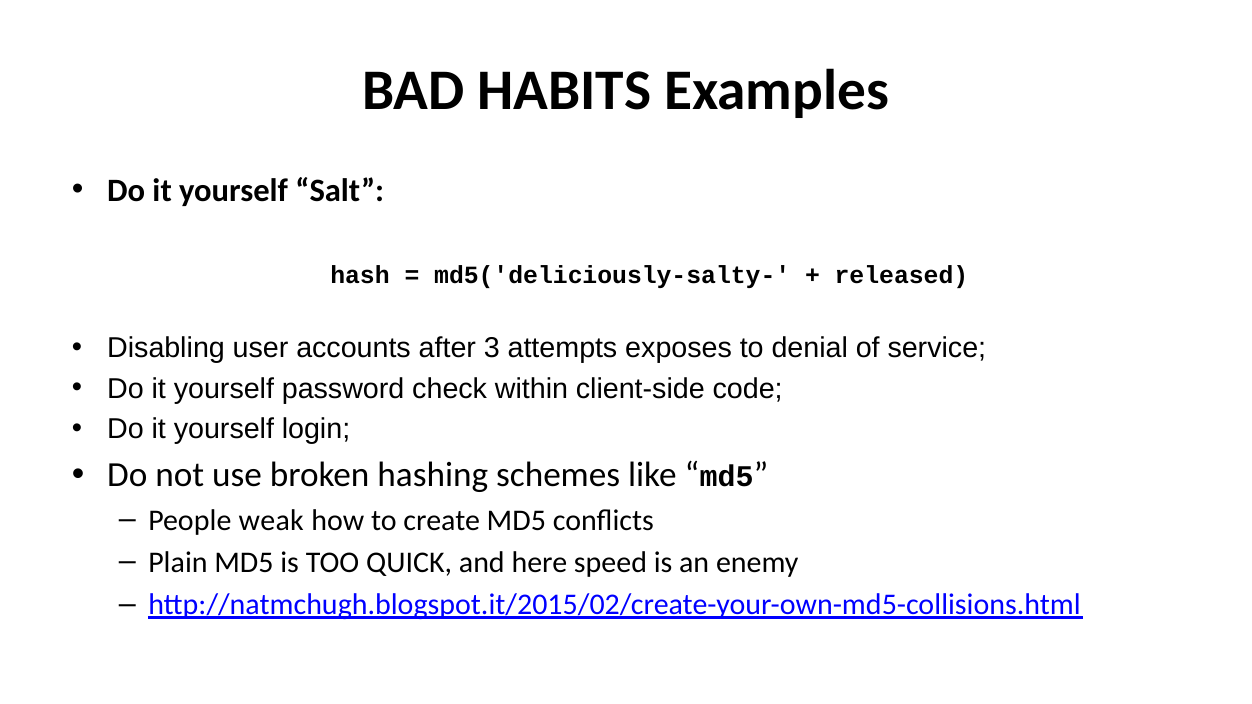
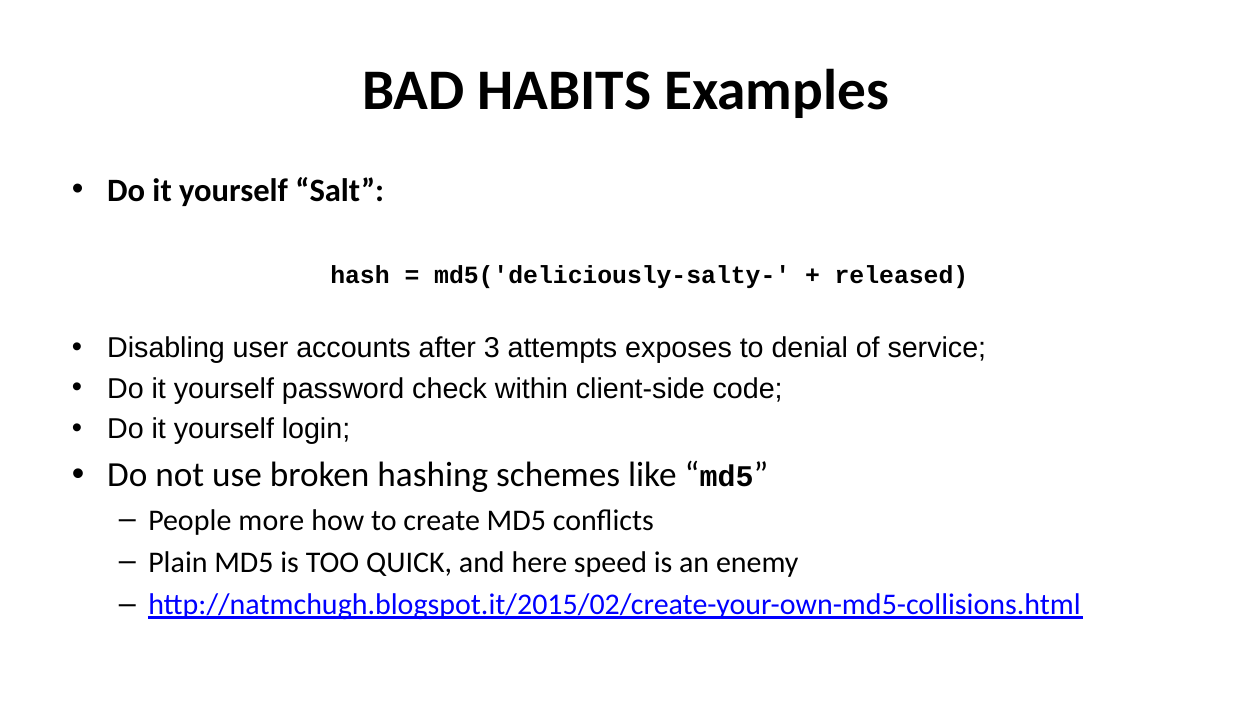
weak: weak -> more
